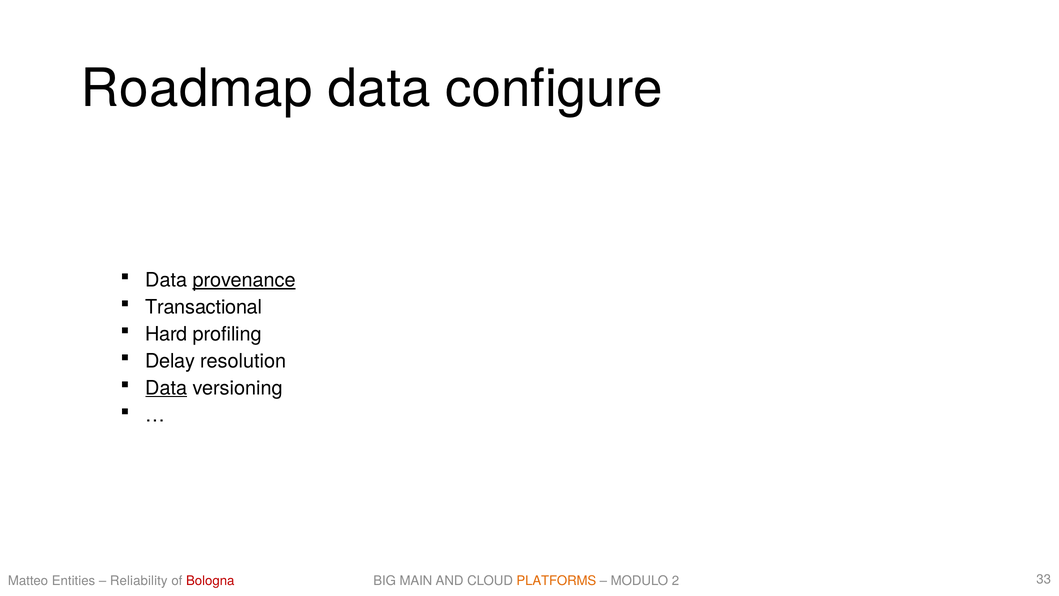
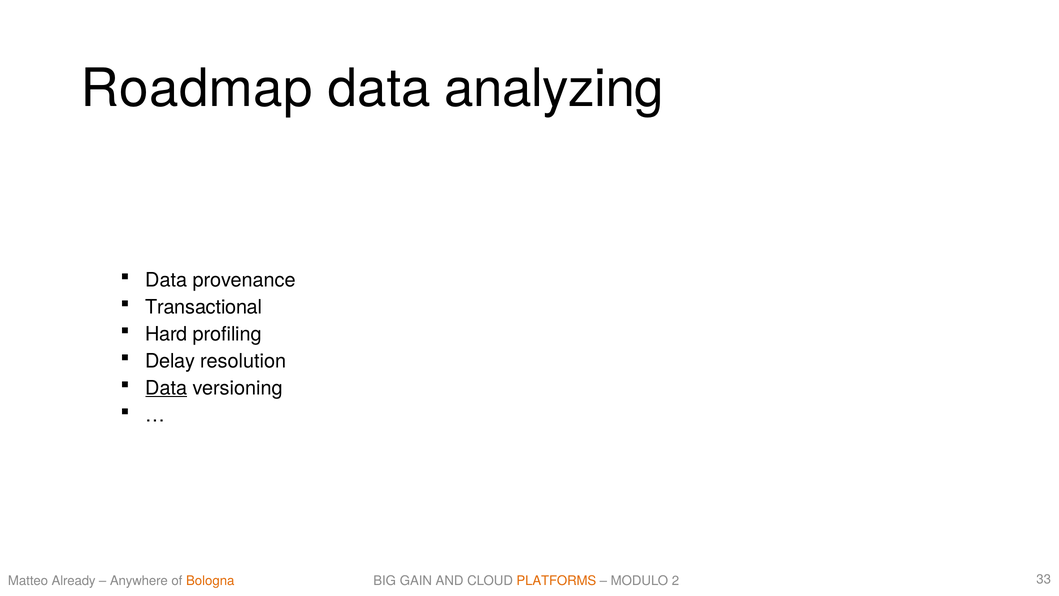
configure: configure -> analyzing
provenance underline: present -> none
Entities: Entities -> Already
Reliability: Reliability -> Anywhere
Bologna colour: red -> orange
MAIN: MAIN -> GAIN
